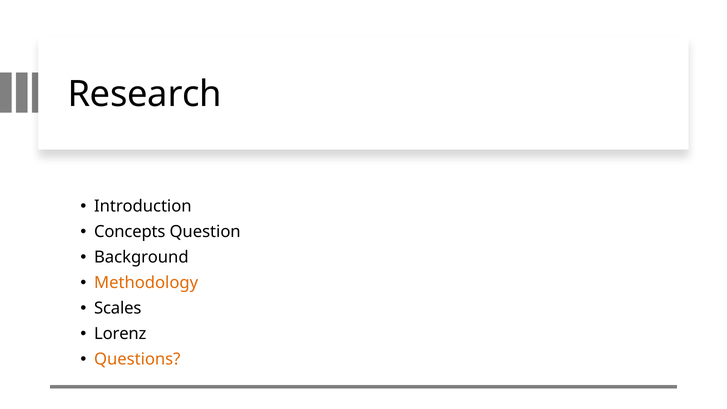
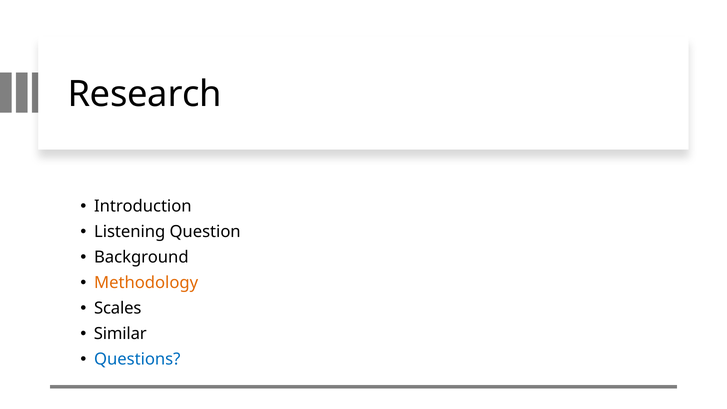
Concepts: Concepts -> Listening
Lorenz: Lorenz -> Similar
Questions colour: orange -> blue
